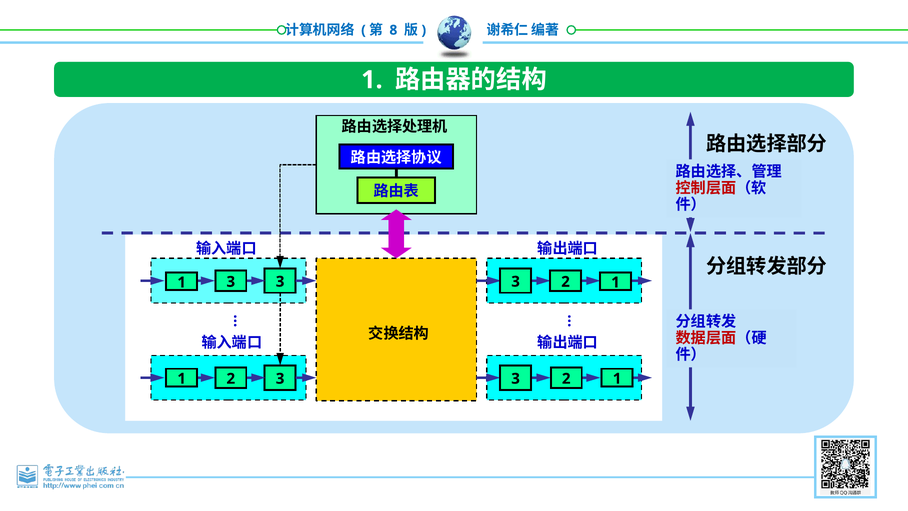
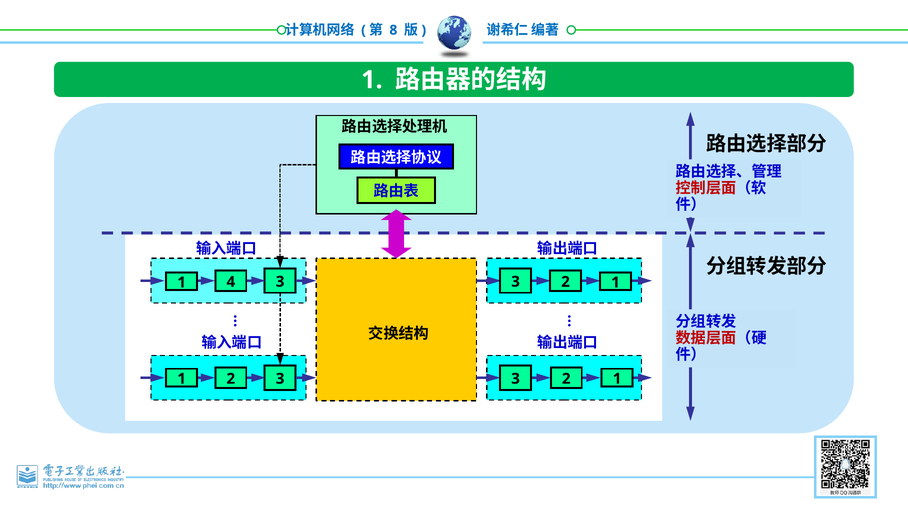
3 at (231, 282): 3 -> 4
